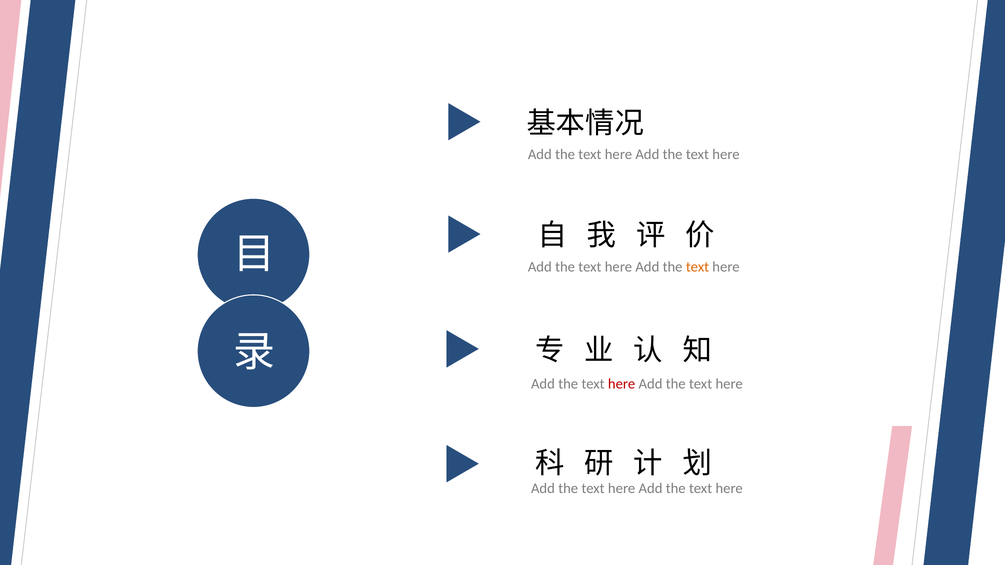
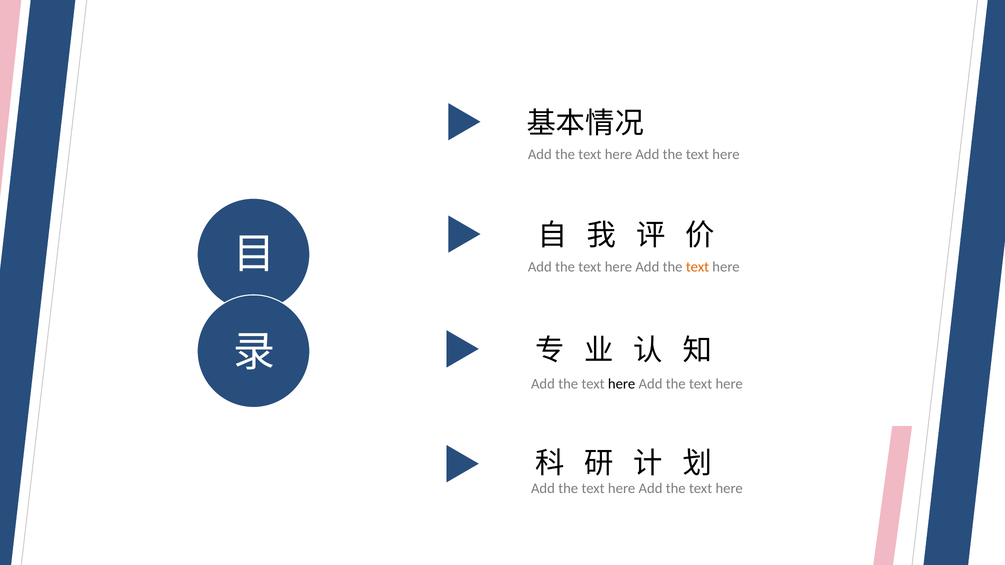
here at (622, 384) colour: red -> black
